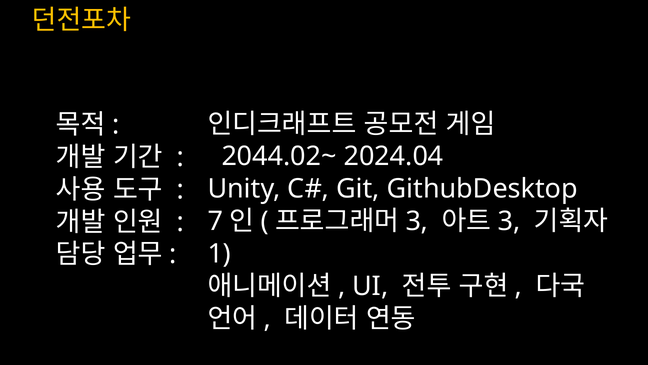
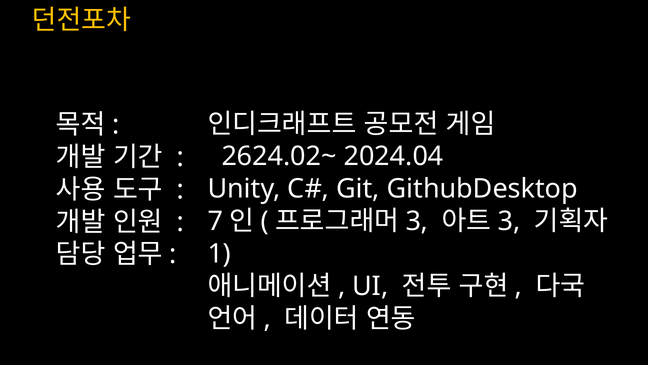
2044.02~: 2044.02~ -> 2624.02~
